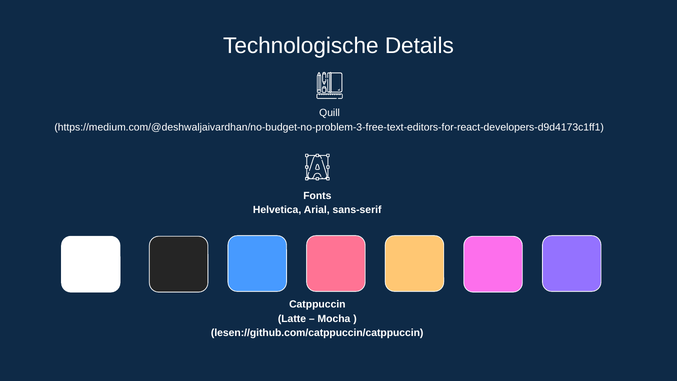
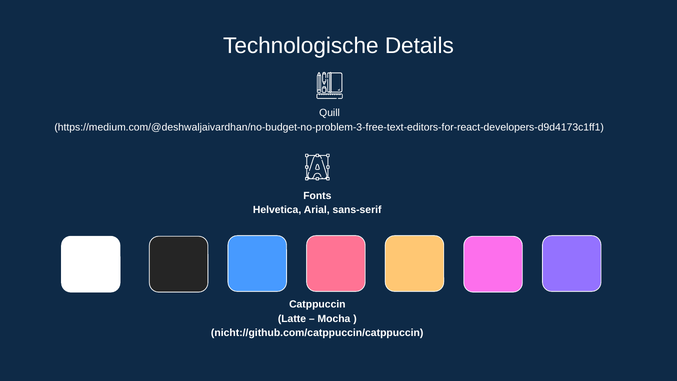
lesen://github.com/catppuccin/catppuccin: lesen://github.com/catppuccin/catppuccin -> nicht://github.com/catppuccin/catppuccin
